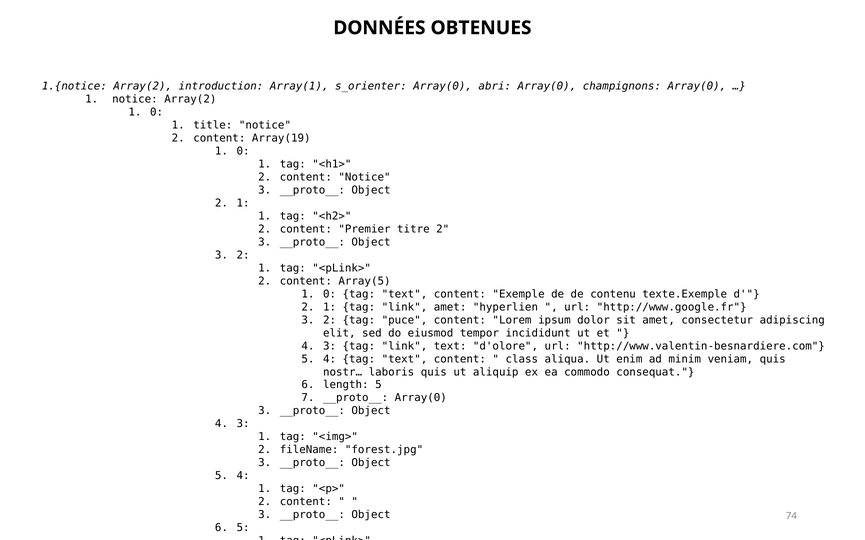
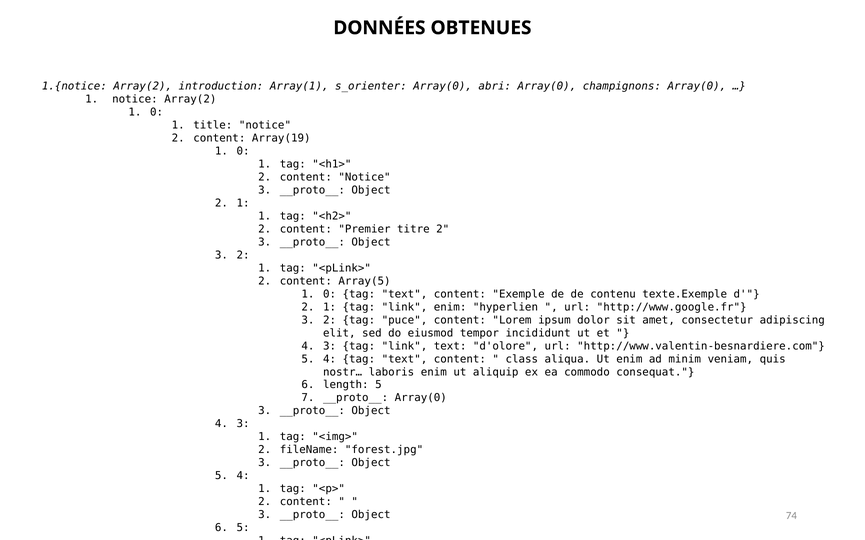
link amet: amet -> enim
laboris quis: quis -> enim
